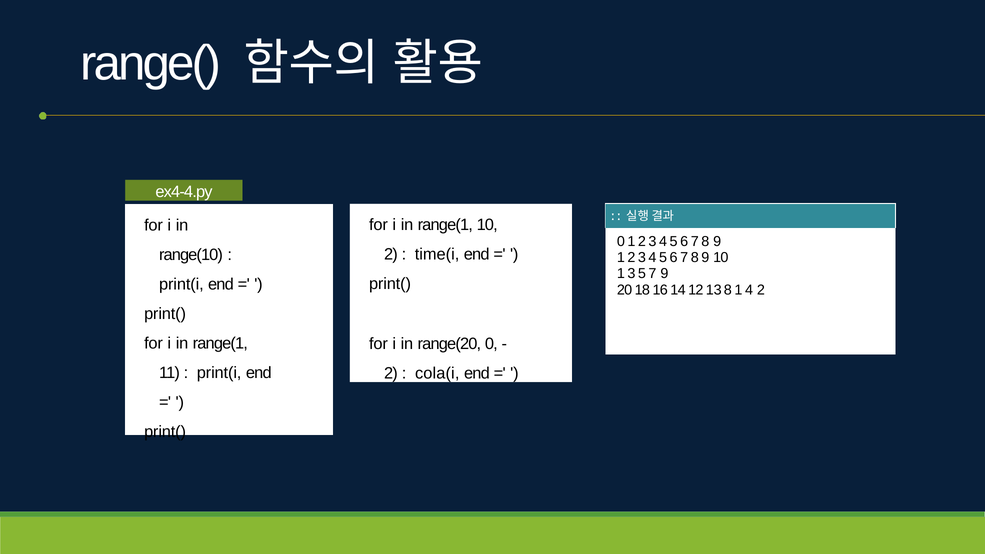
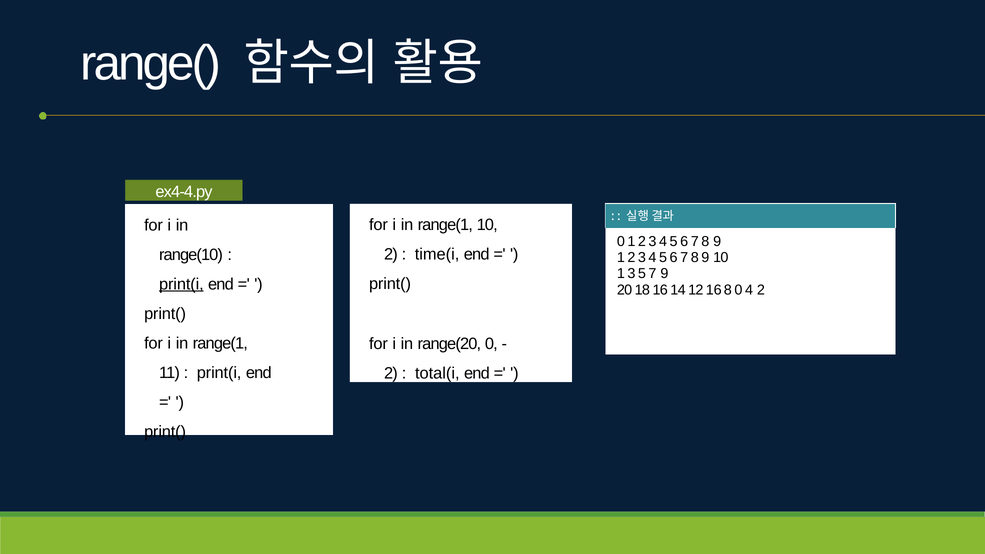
print(i at (181, 284) underline: none -> present
12 13: 13 -> 16
8 1: 1 -> 0
cola(i: cola(i -> total(i
